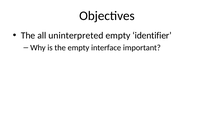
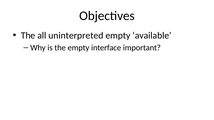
identifier: identifier -> available
